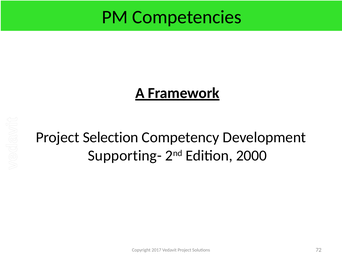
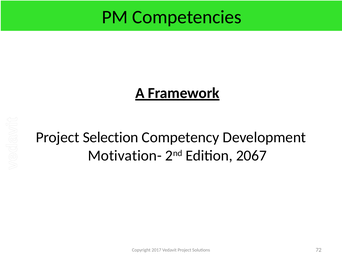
Supporting-: Supporting- -> Motivation-
2000: 2000 -> 2067
